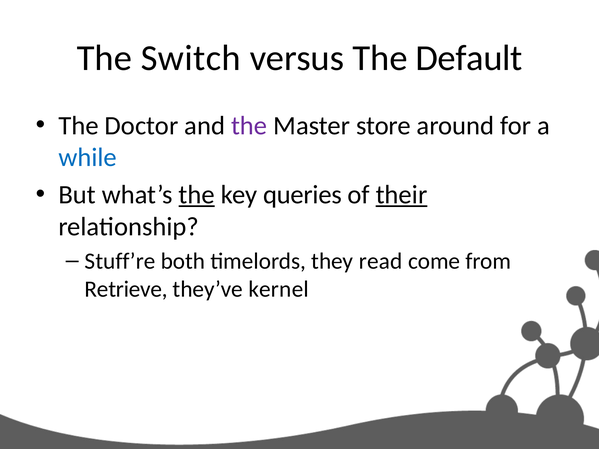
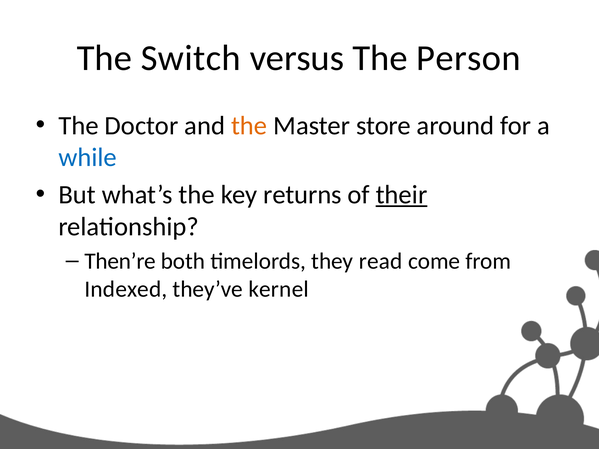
Default: Default -> Person
the at (249, 126) colour: purple -> orange
the at (197, 195) underline: present -> none
queries: queries -> returns
Stuff’re: Stuff’re -> Then’re
Retrieve: Retrieve -> Indexed
